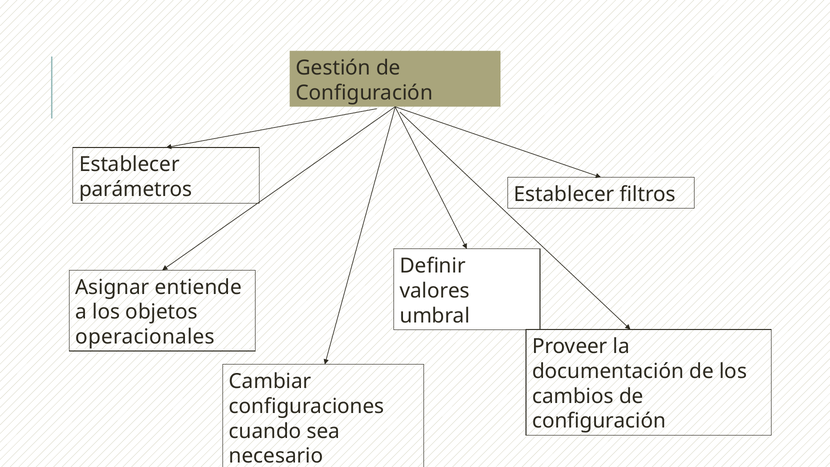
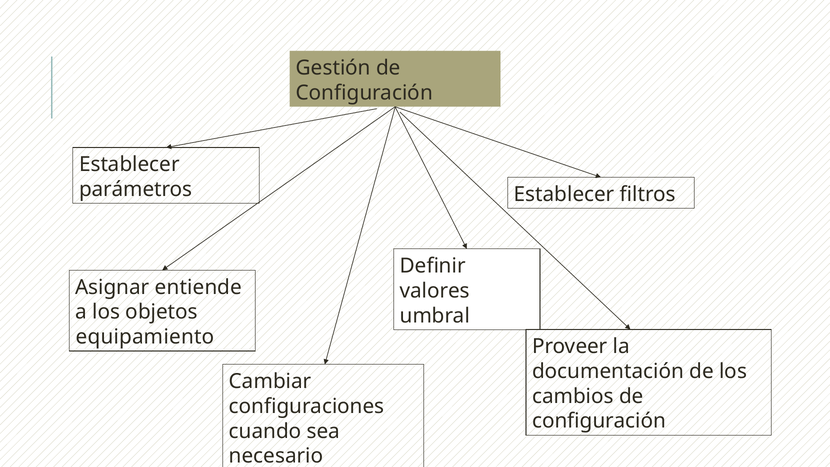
operacionales: operacionales -> equipamiento
